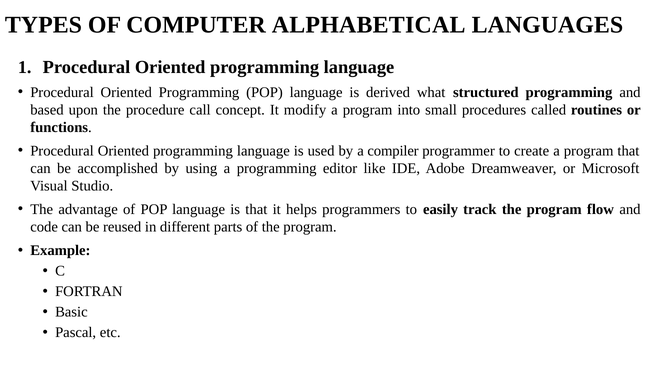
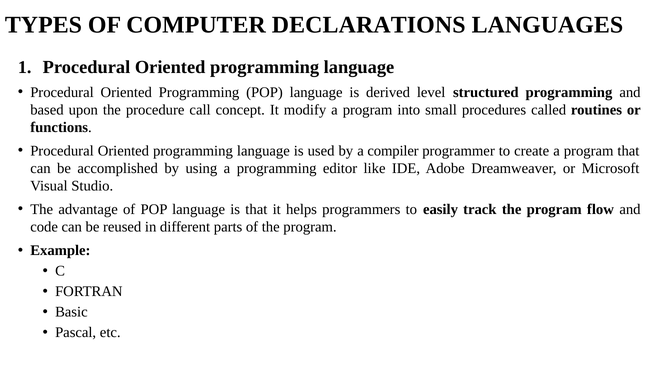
ALPHABETICAL: ALPHABETICAL -> DECLARATIONS
what: what -> level
